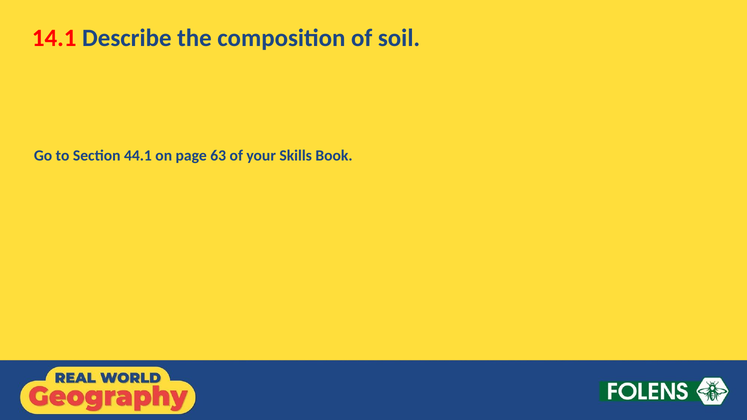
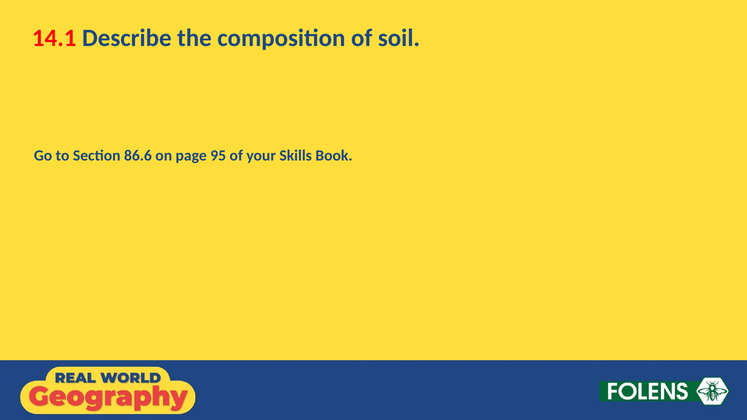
44.1: 44.1 -> 86.6
63: 63 -> 95
